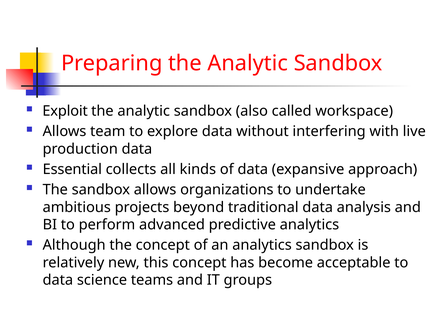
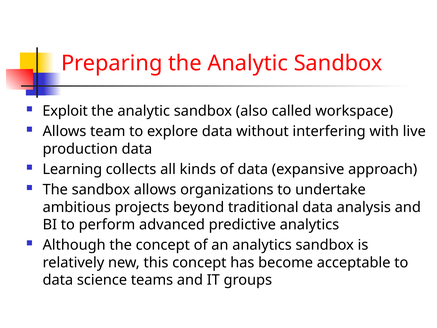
Essential: Essential -> Learning
